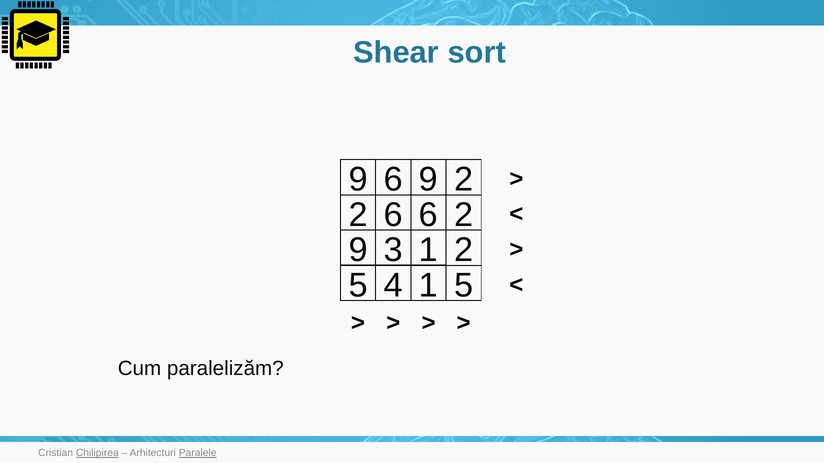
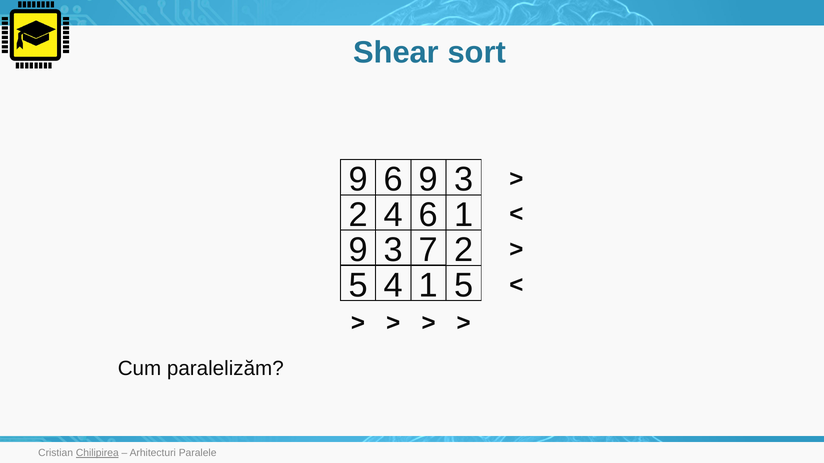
6 9 2: 2 -> 3
2 6: 6 -> 4
6 2: 2 -> 1
3 1: 1 -> 7
Paralele underline: present -> none
